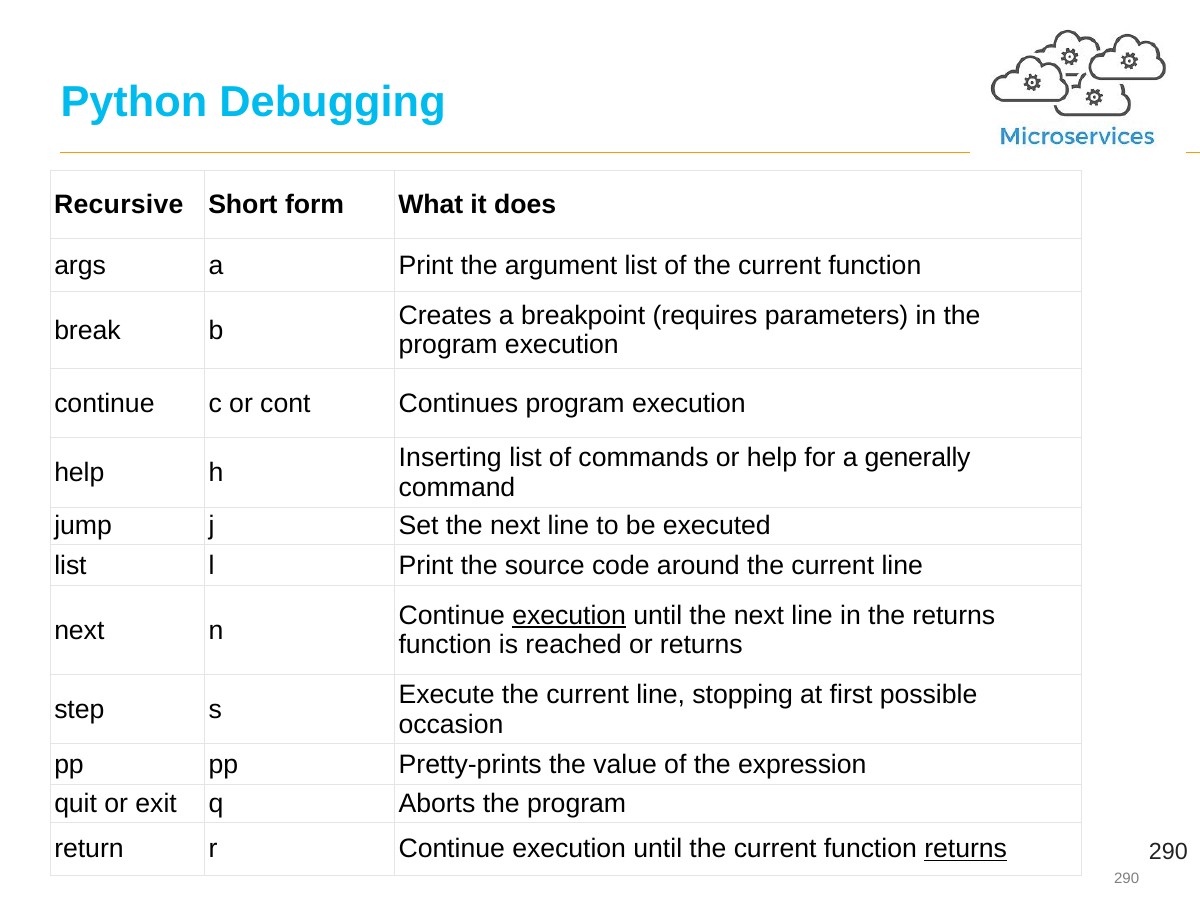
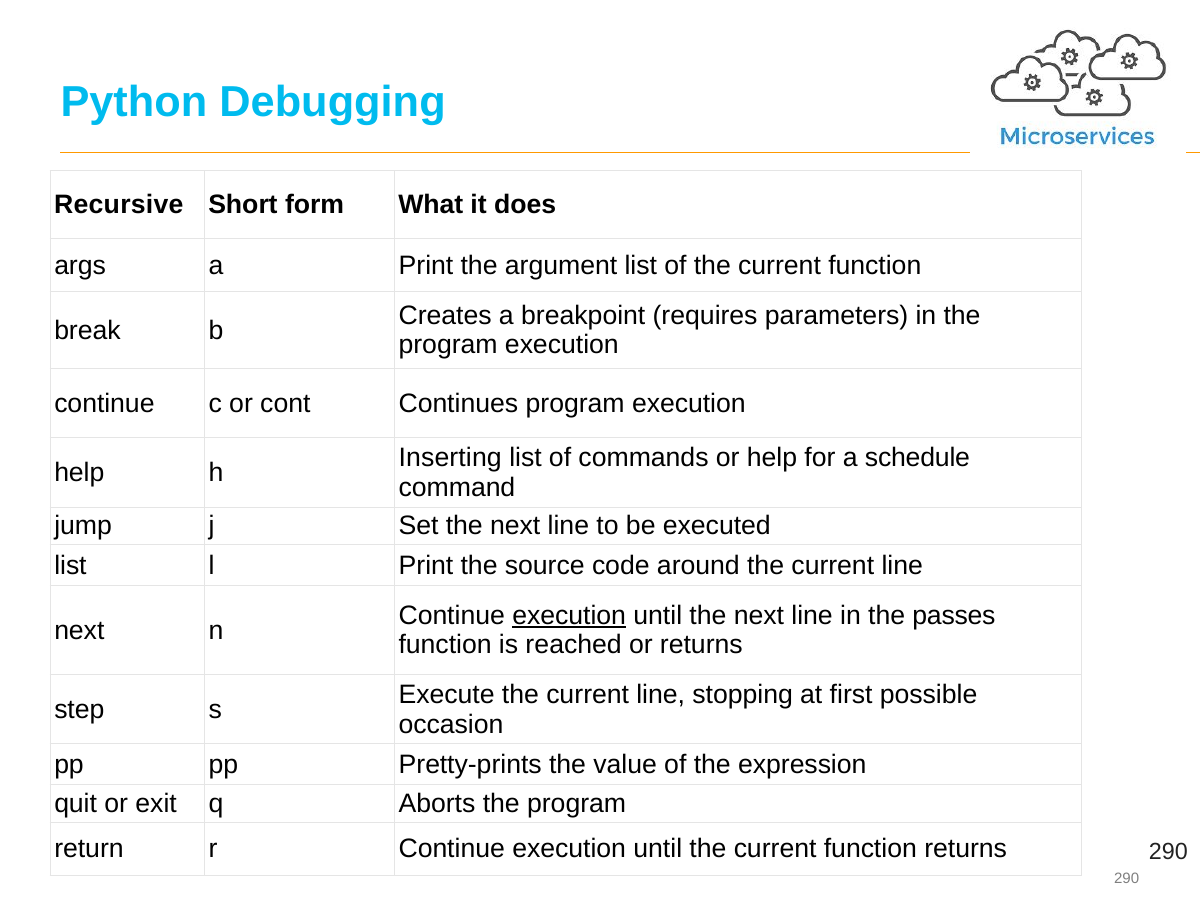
generally: generally -> schedule
the returns: returns -> passes
returns at (966, 849) underline: present -> none
